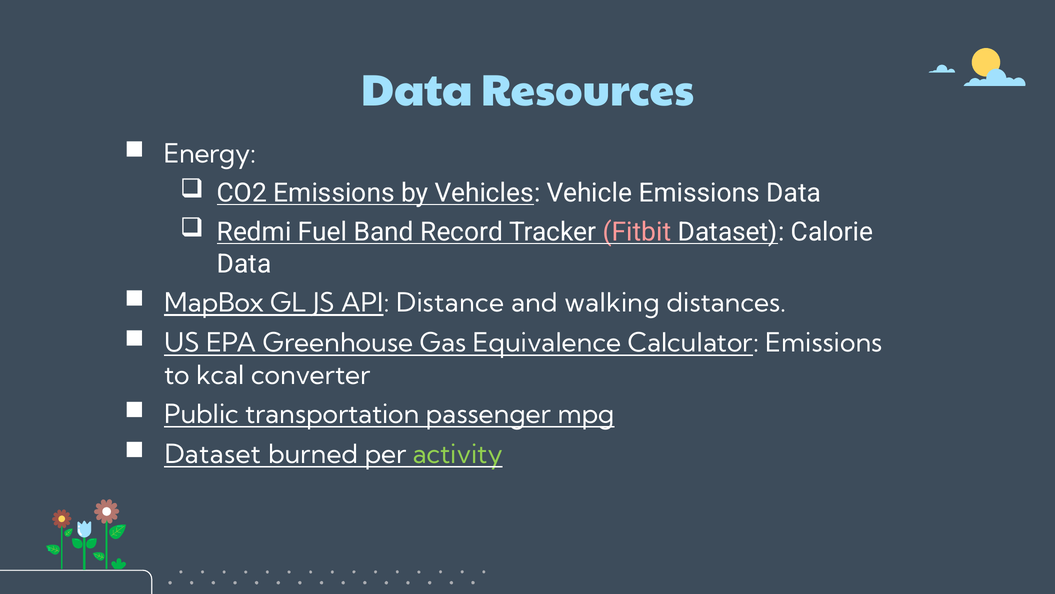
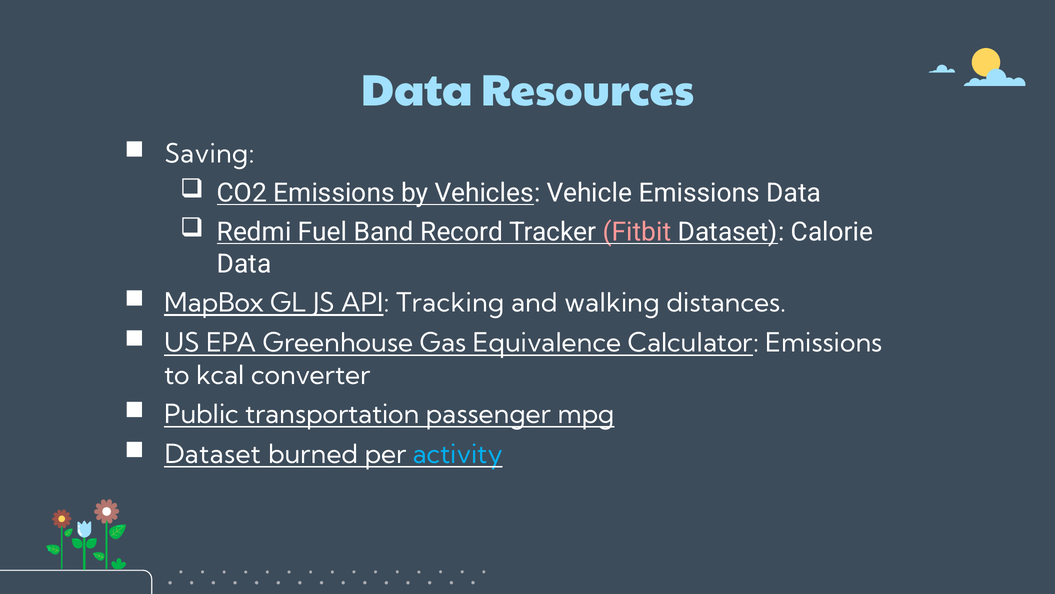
Energy: Energy -> Saving
Distance: Distance -> Tracking
activity colour: light green -> light blue
